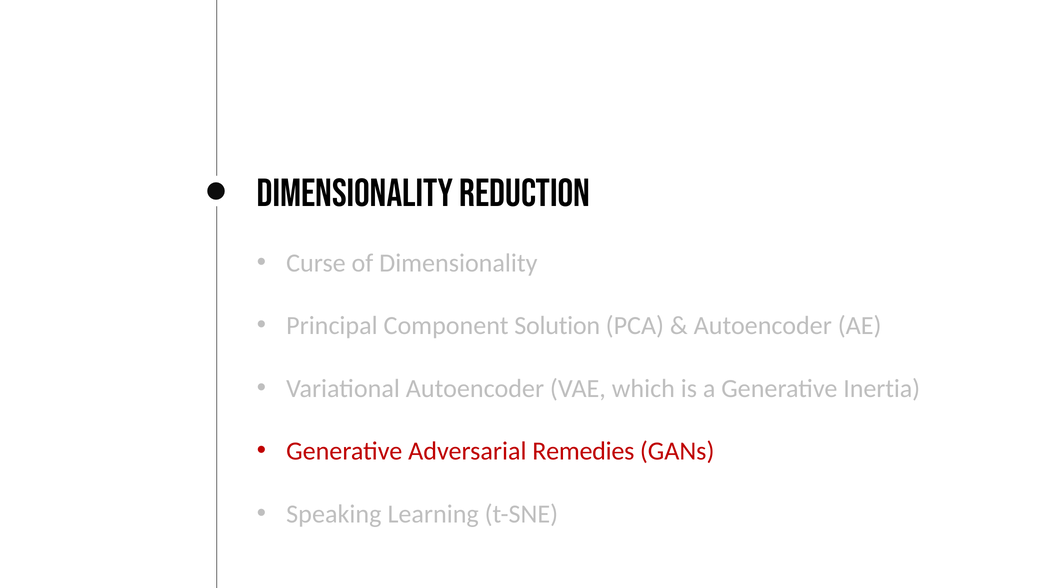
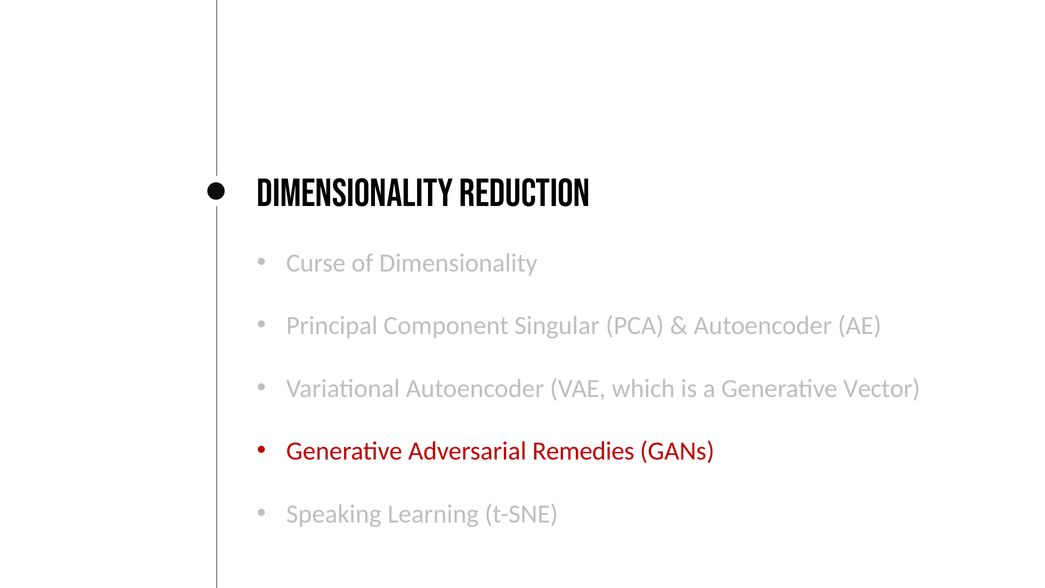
Solution: Solution -> Singular
Inertia: Inertia -> Vector
